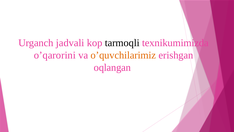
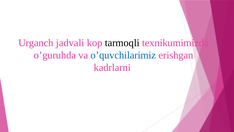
o’qarorini: o’qarorini -> o’guruhda
o’quvchilarimiz colour: orange -> blue
oqlangan: oqlangan -> kadrlarni
